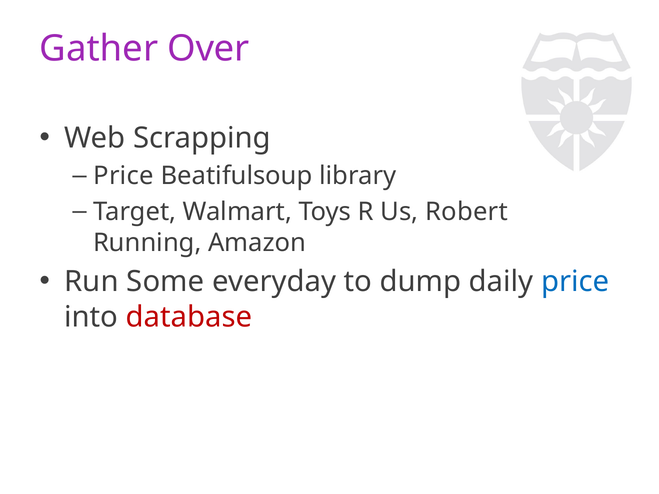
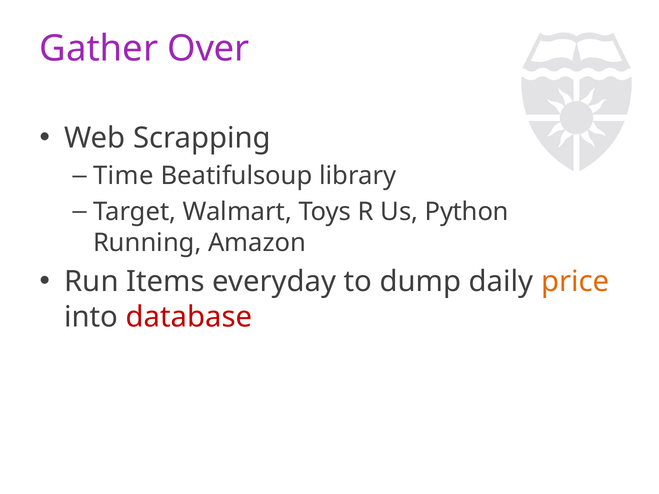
Price at (124, 176): Price -> Time
Robert: Robert -> Python
Some: Some -> Items
price at (575, 282) colour: blue -> orange
